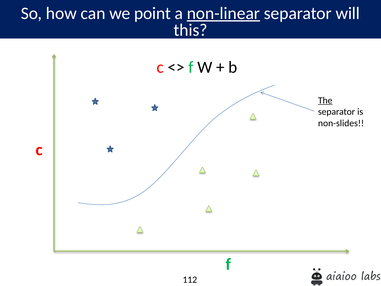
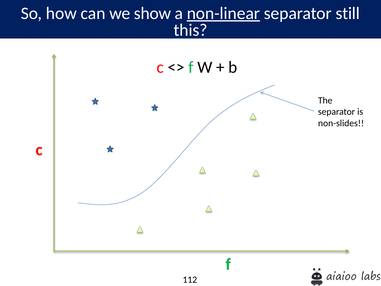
point: point -> show
will: will -> still
The underline: present -> none
